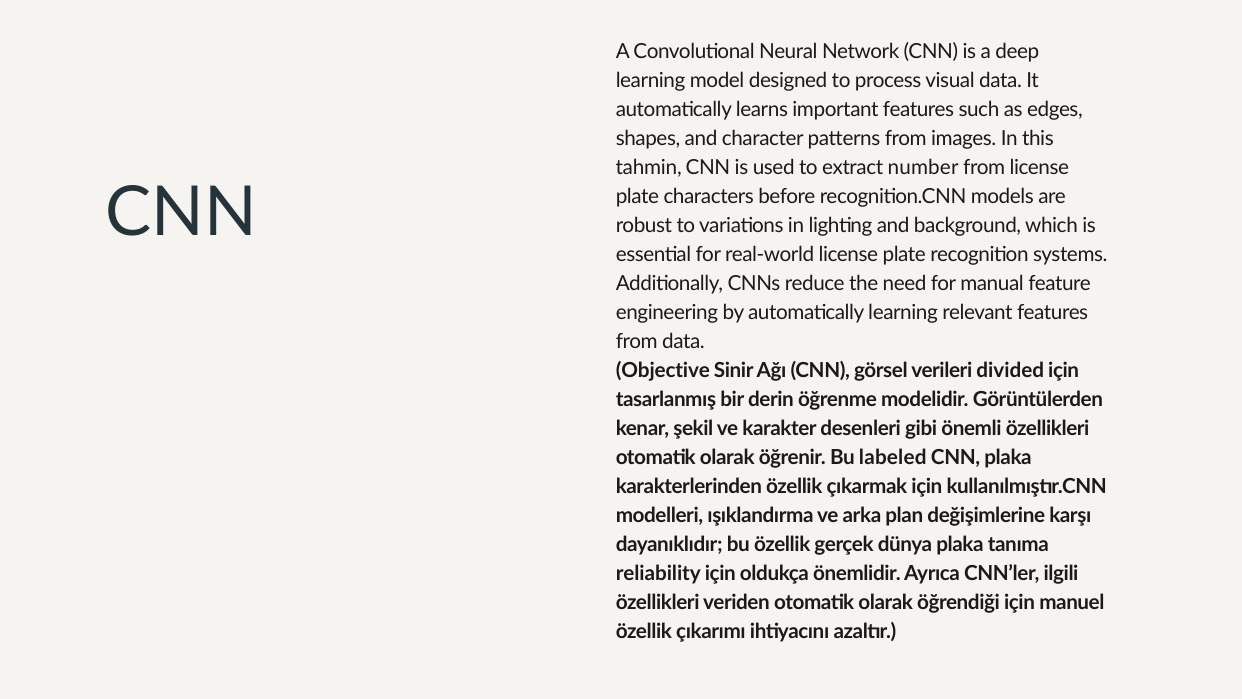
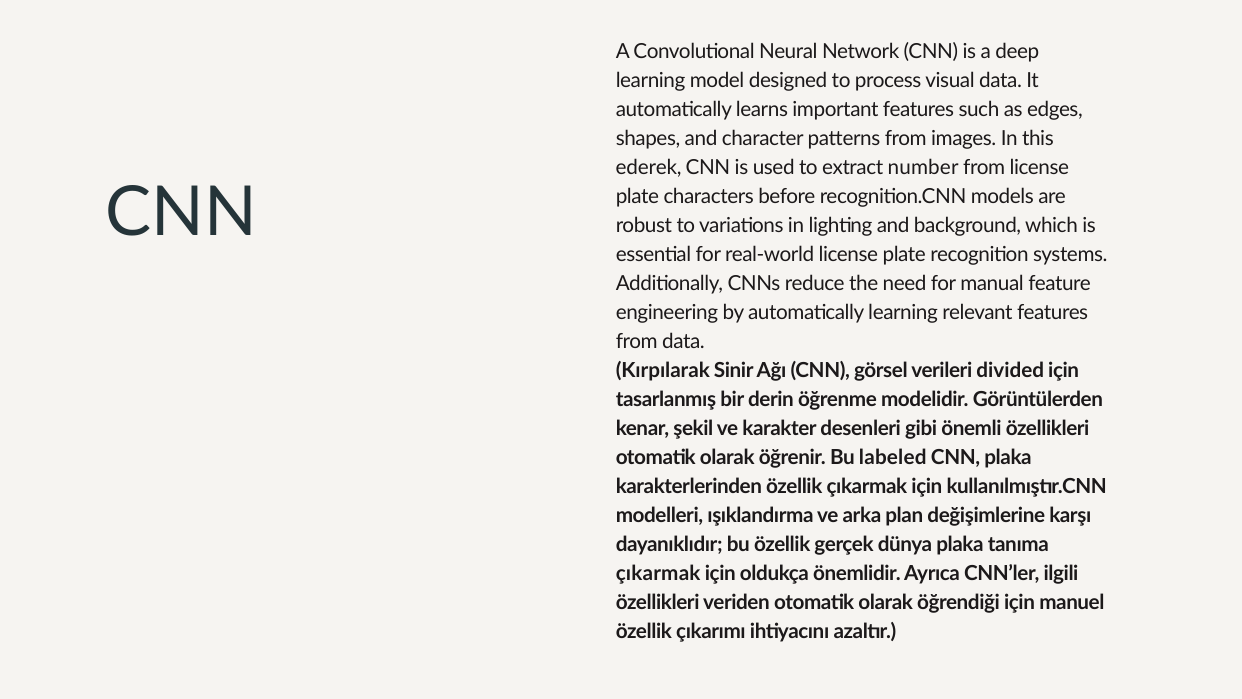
tahmin: tahmin -> ederek
Objective: Objective -> Kırpılarak
reliability at (658, 573): reliability -> çıkarmak
